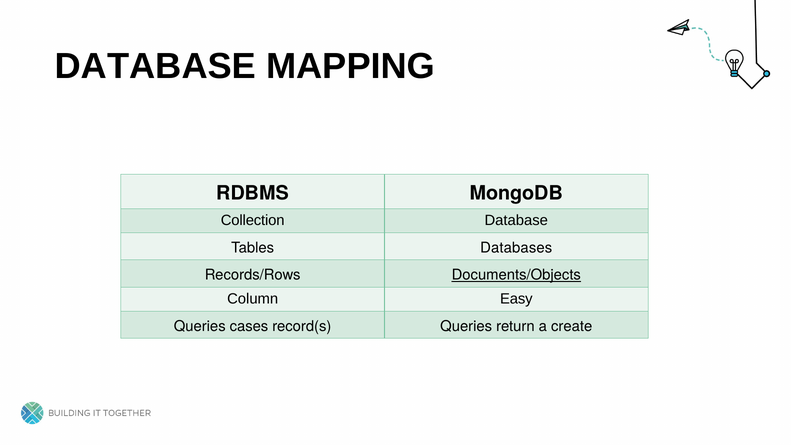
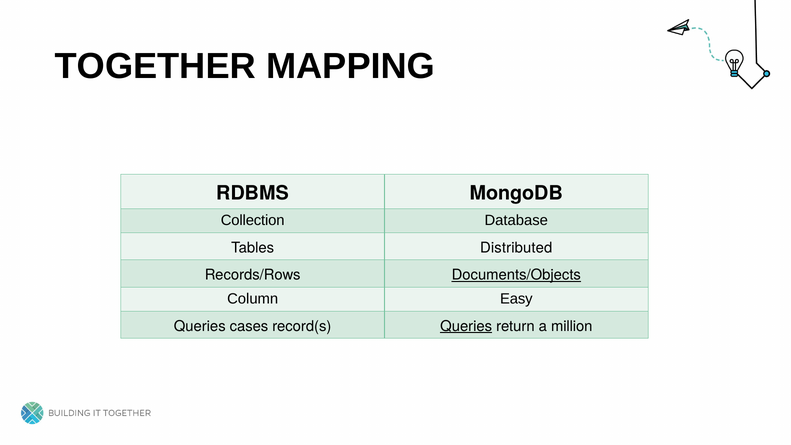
DATABASE at (155, 66): DATABASE -> TOGETHER
Databases: Databases -> Distributed
Queries at (466, 326) underline: none -> present
create: create -> million
